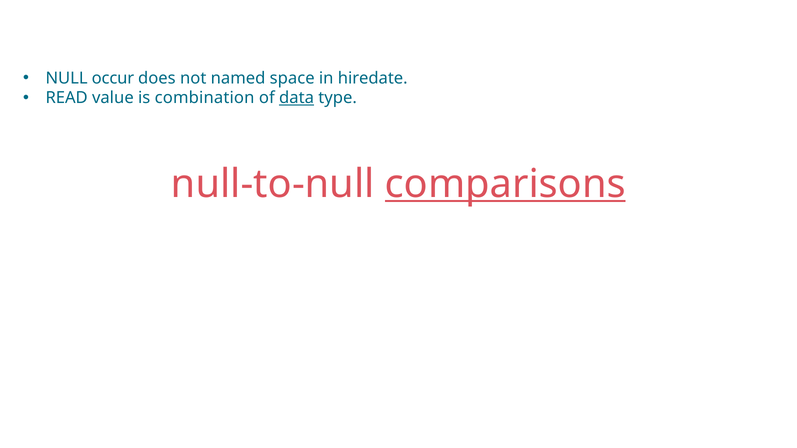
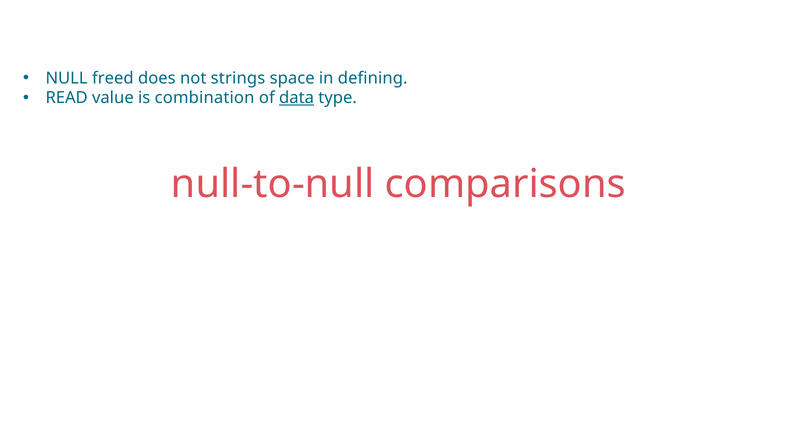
occur: occur -> freed
named: named -> strings
hiredate: hiredate -> defining
comparisons underline: present -> none
